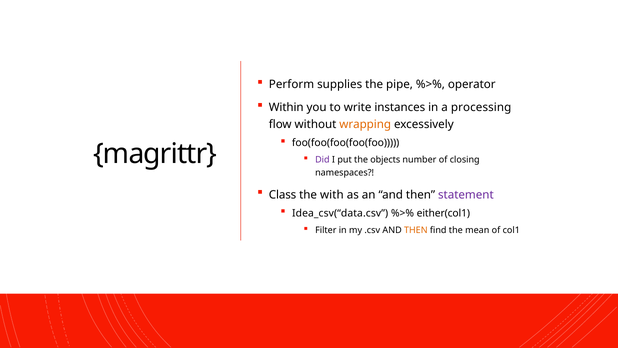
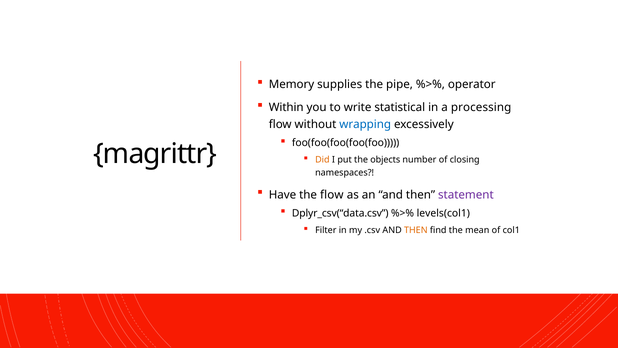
Perform: Perform -> Memory
instances: instances -> statistical
wrapping colour: orange -> blue
Did colour: purple -> orange
Class: Class -> Have
the with: with -> flow
Idea_csv(“data.csv: Idea_csv(“data.csv -> Dplyr_csv(“data.csv
either(col1: either(col1 -> levels(col1
